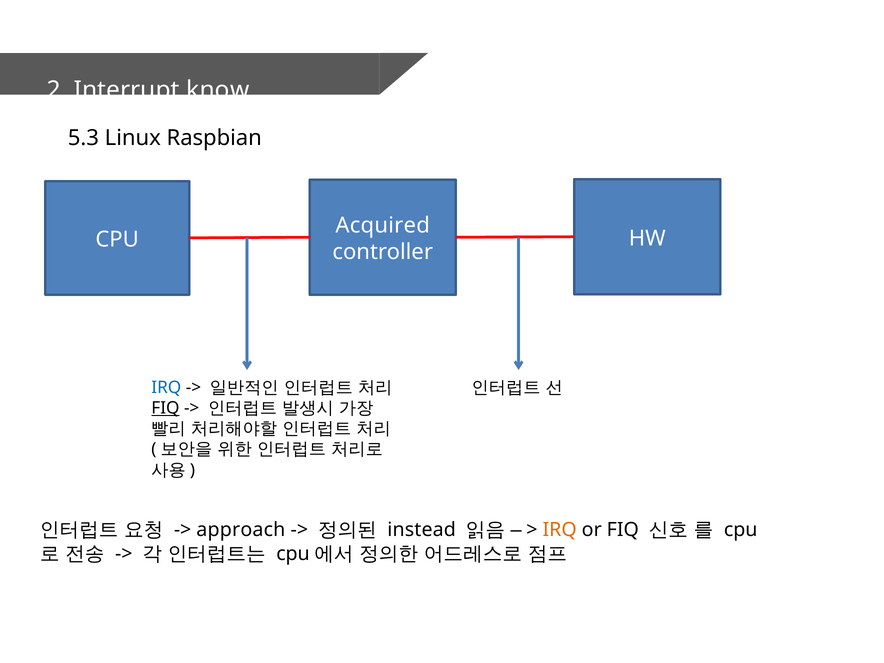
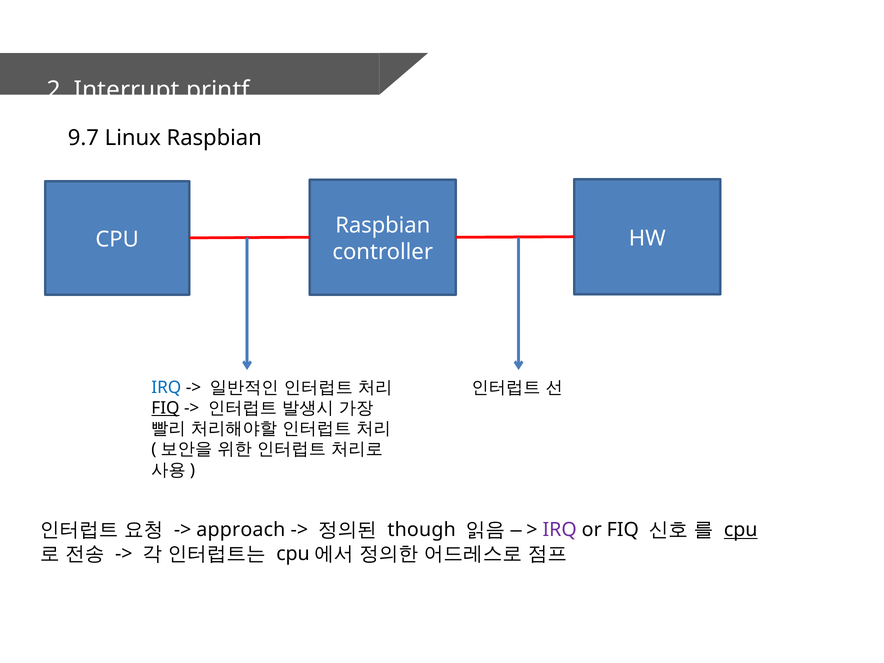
know: know -> printf
5.3: 5.3 -> 9.7
Acquired at (383, 226): Acquired -> Raspbian
instead: instead -> though
IRQ at (560, 530) colour: orange -> purple
cpu at (741, 530) underline: none -> present
